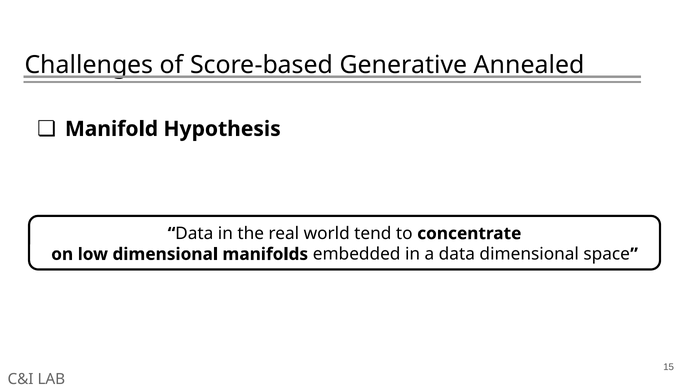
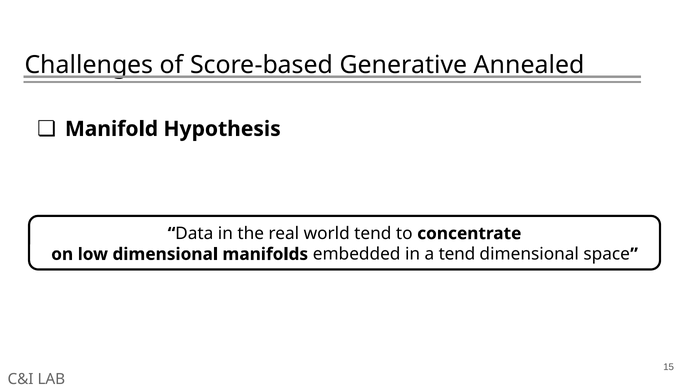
a data: data -> tend
